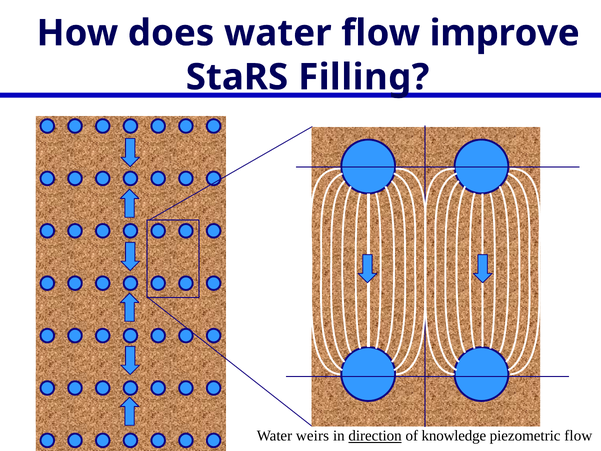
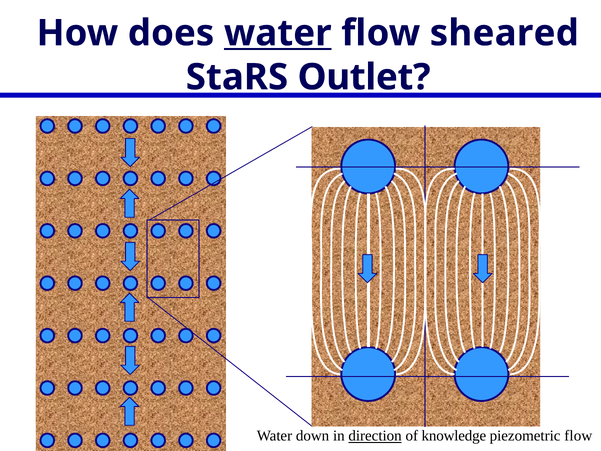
water at (278, 33) underline: none -> present
improve: improve -> sheared
Filling: Filling -> Outlet
weirs: weirs -> down
